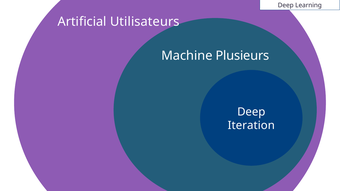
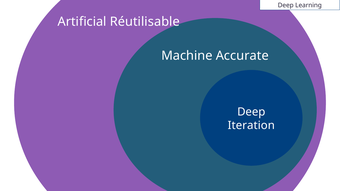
Utilisateurs: Utilisateurs -> Réutilisable
Plusieurs: Plusieurs -> Accurate
